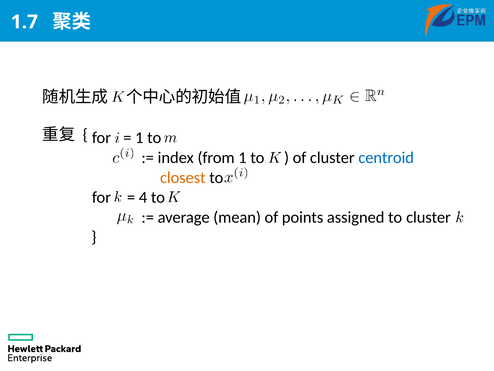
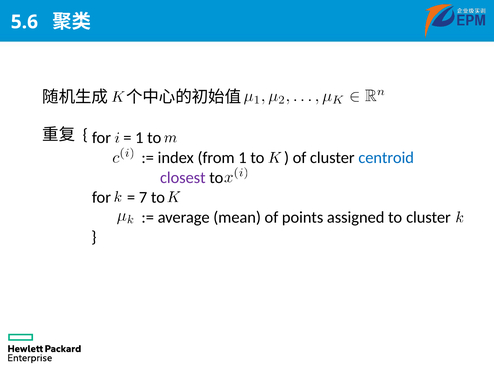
1.7: 1.7 -> 5.6
closest colour: orange -> purple
4: 4 -> 7
